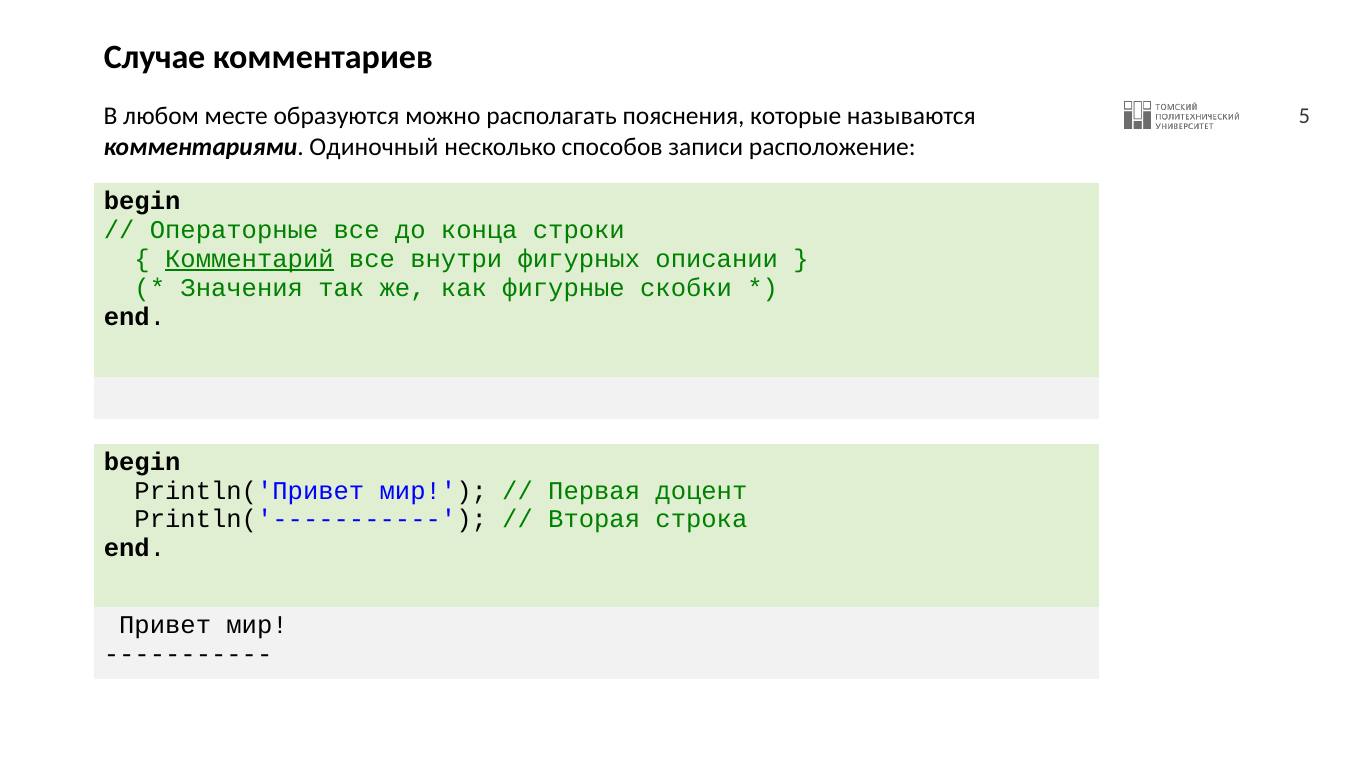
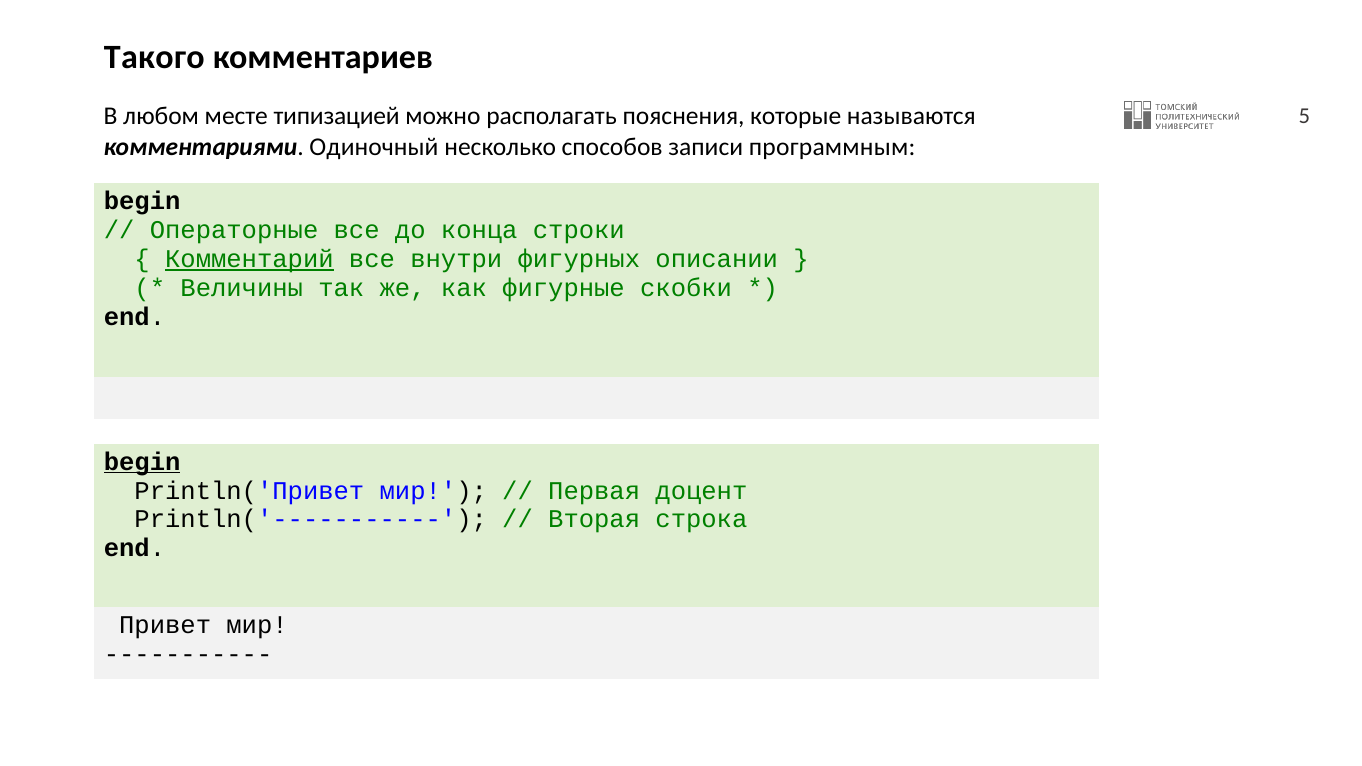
Случае: Случае -> Такого
образуются: образуются -> типизацией
расположение: расположение -> программным
Значения: Значения -> Величины
begin at (142, 462) underline: none -> present
